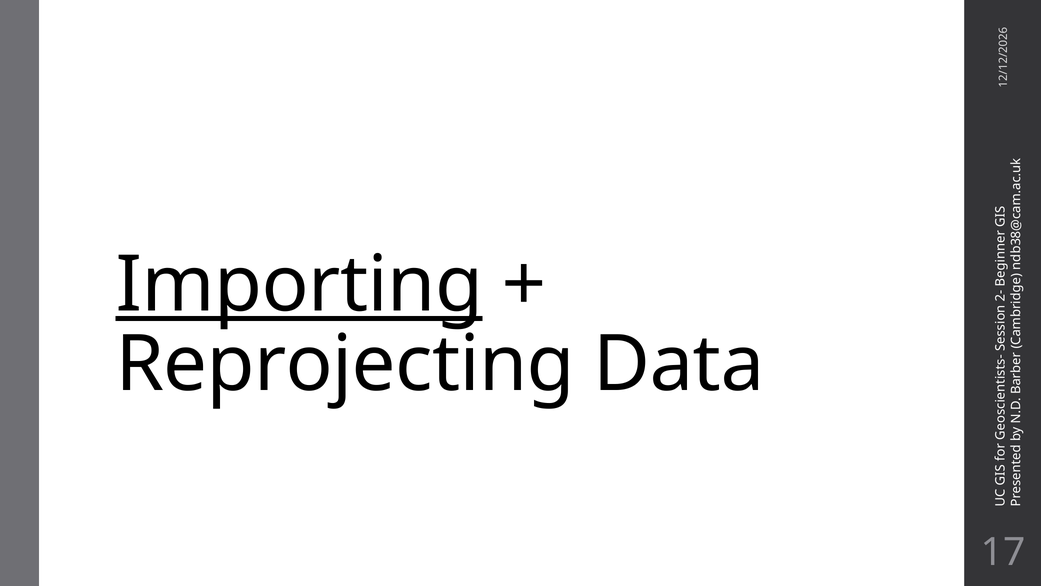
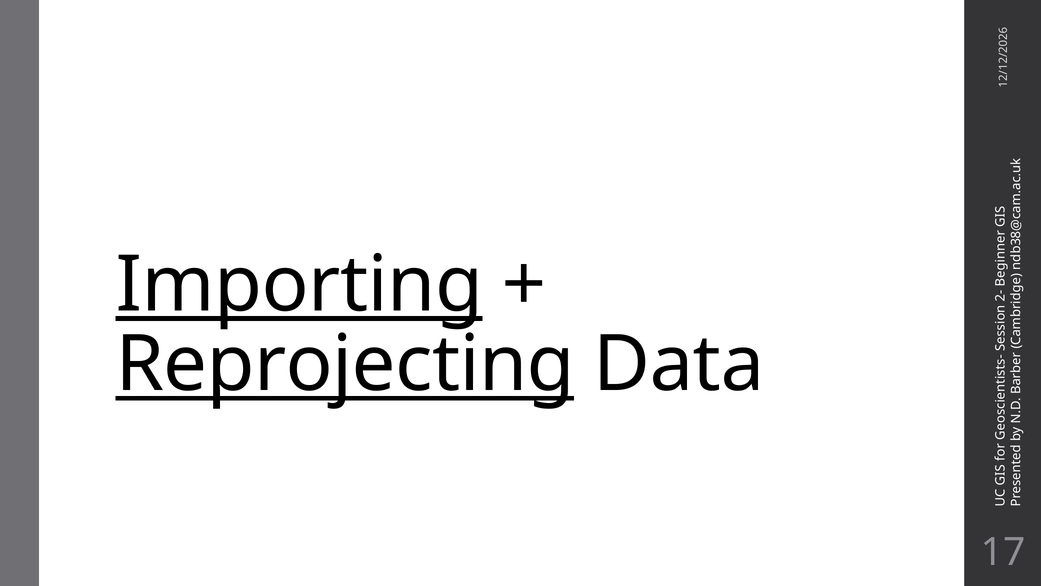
Reprojecting underline: none -> present
